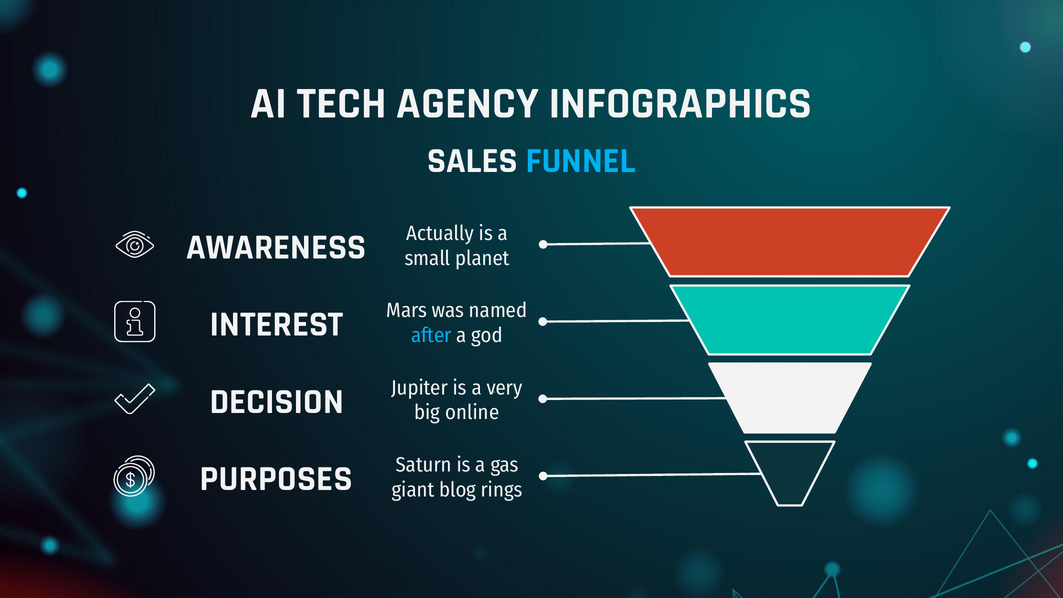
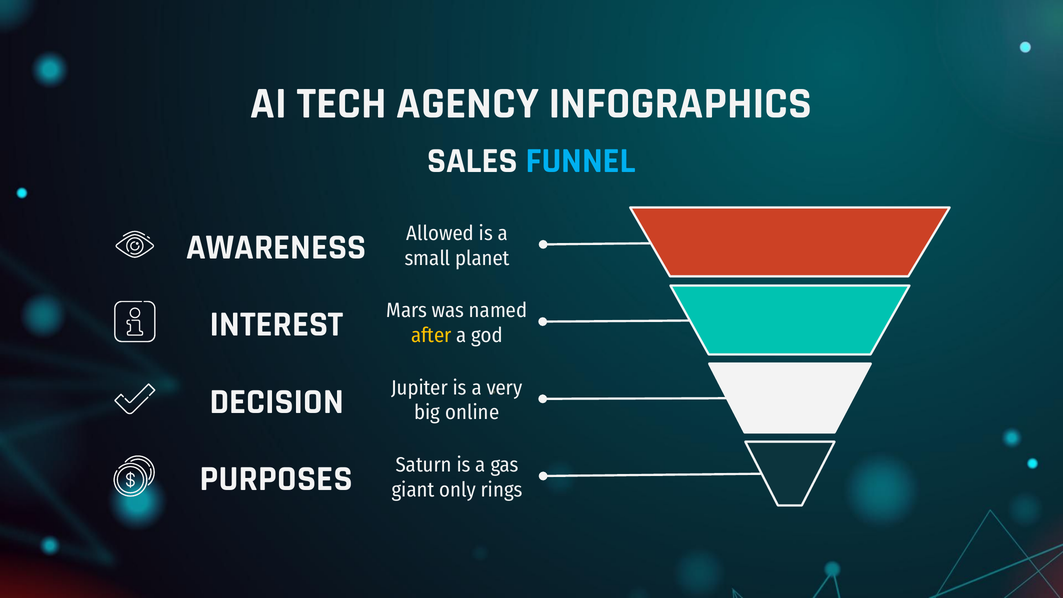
Actually: Actually -> Allowed
after colour: light blue -> yellow
blog: blog -> only
